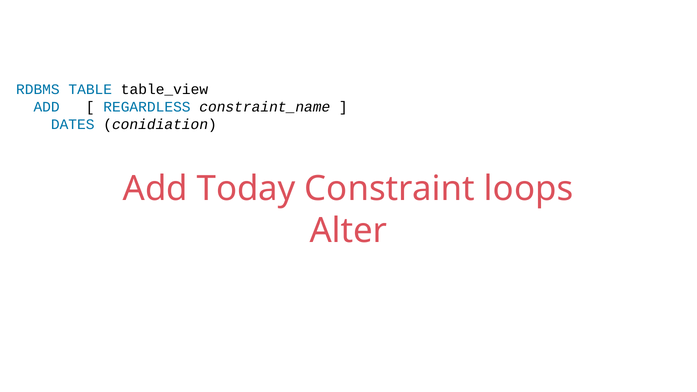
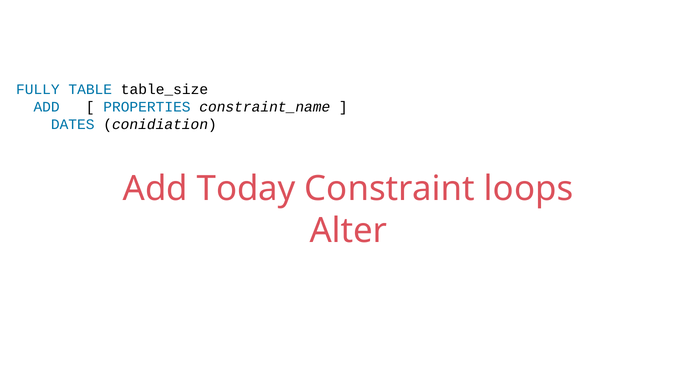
RDBMS: RDBMS -> FULLY
table_view: table_view -> table_size
REGARDLESS: REGARDLESS -> PROPERTIES
